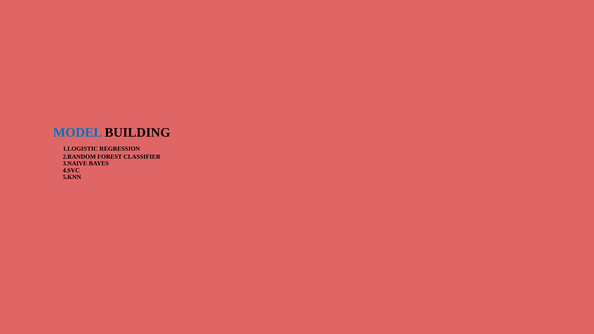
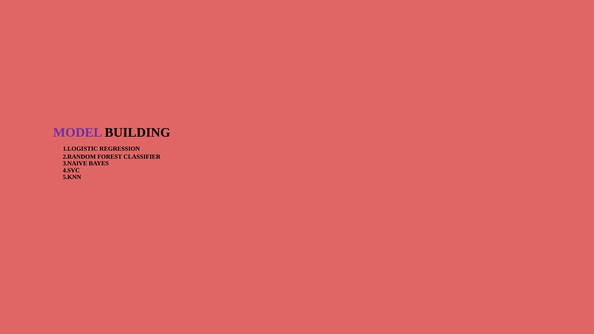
MODEL colour: blue -> purple
